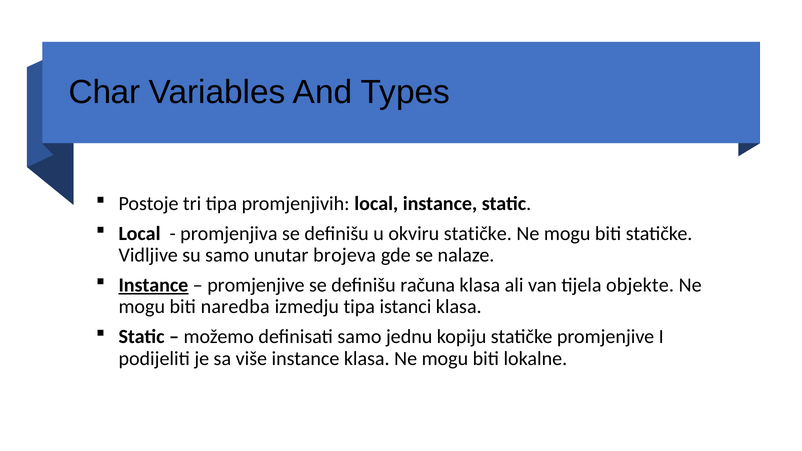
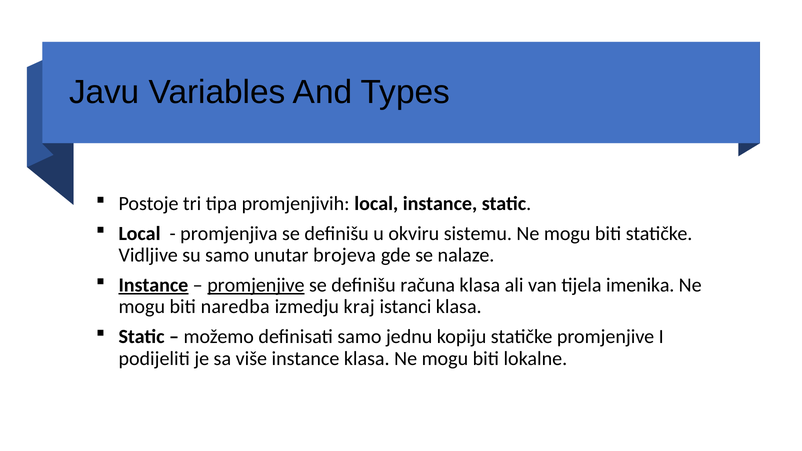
Char: Char -> Javu
okviru statičke: statičke -> sistemu
promjenjive at (256, 285) underline: none -> present
objekte: objekte -> imenika
izmedju tipa: tipa -> kraj
